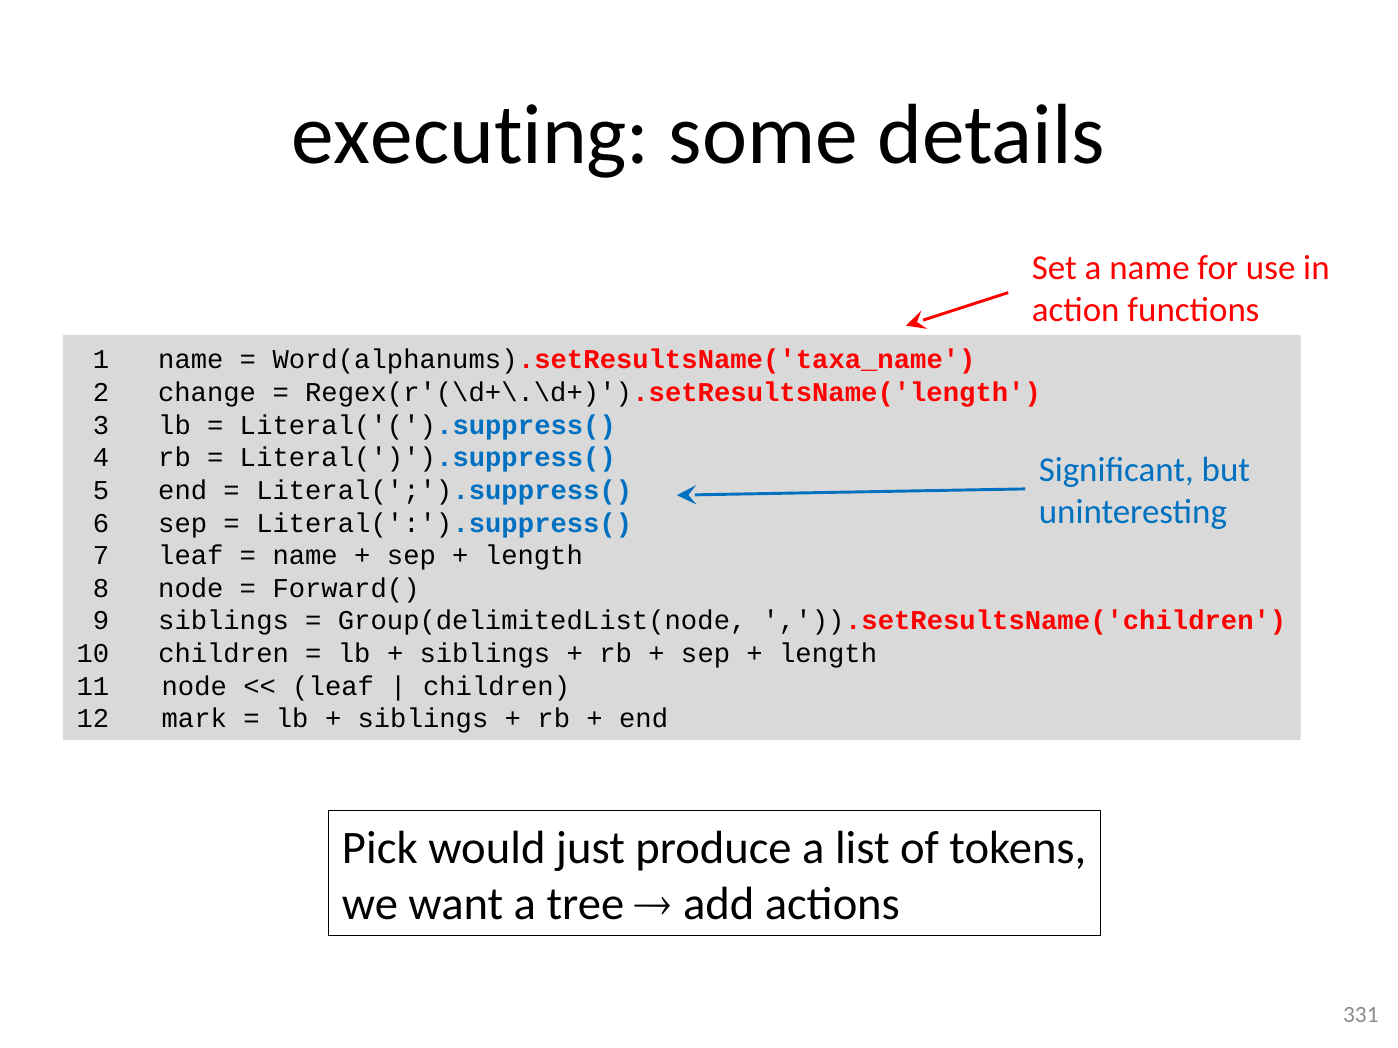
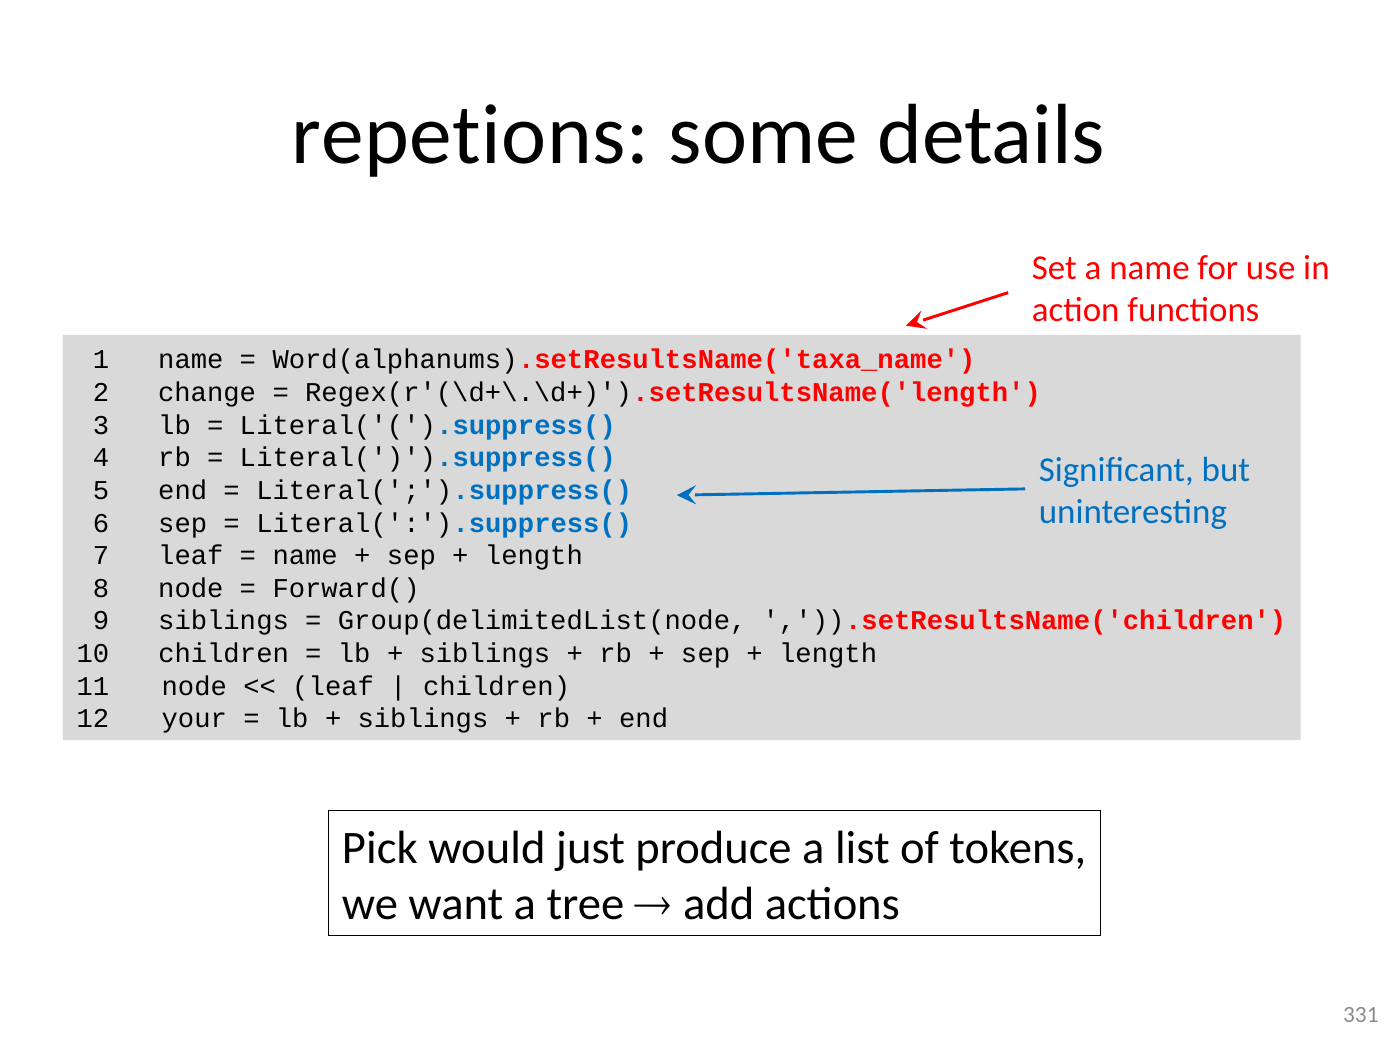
executing: executing -> repetions
mark: mark -> your
